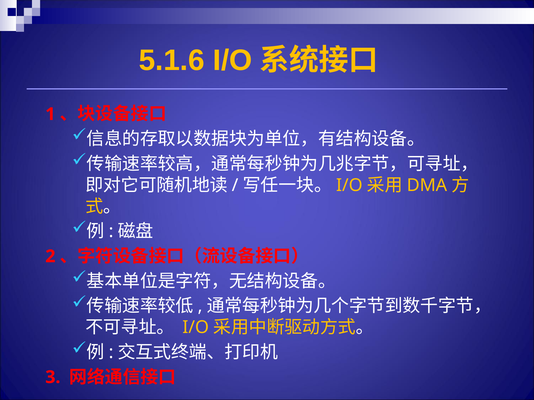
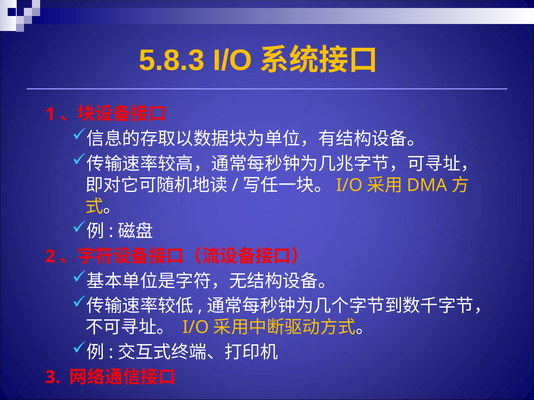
5.1.6: 5.1.6 -> 5.8.3
